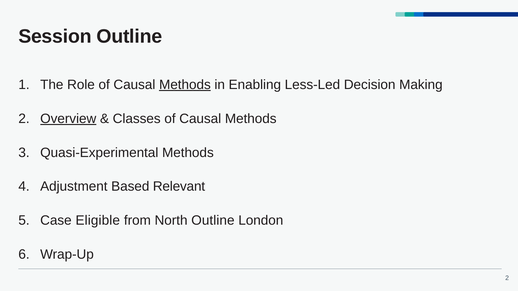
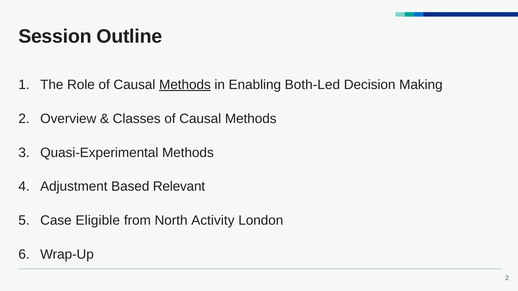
Less-Led: Less-Led -> Both-Led
Overview underline: present -> none
North Outline: Outline -> Activity
